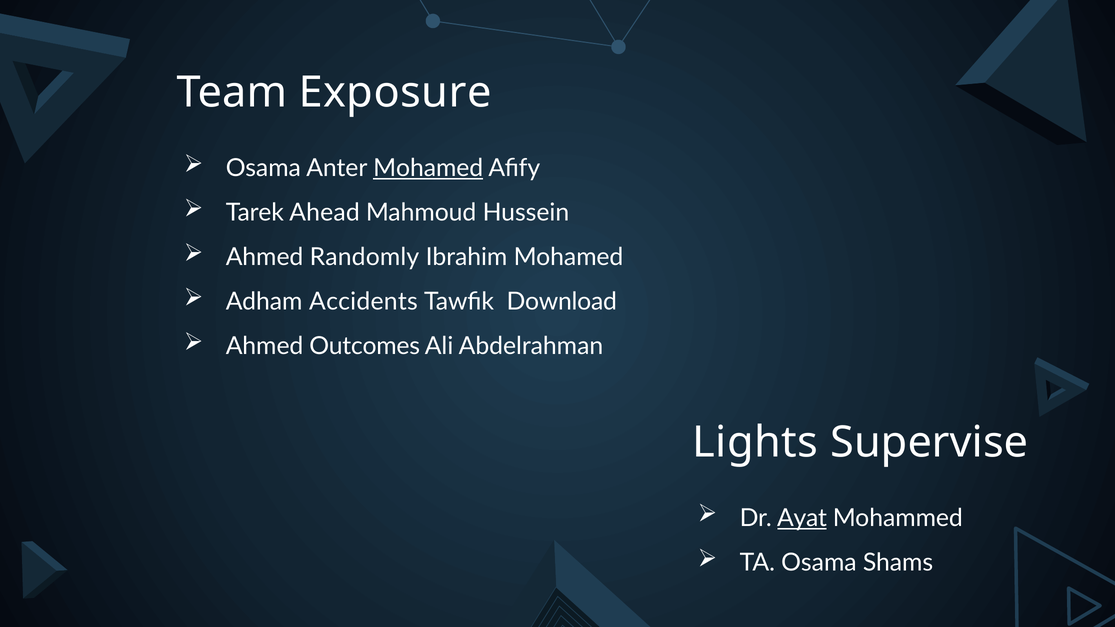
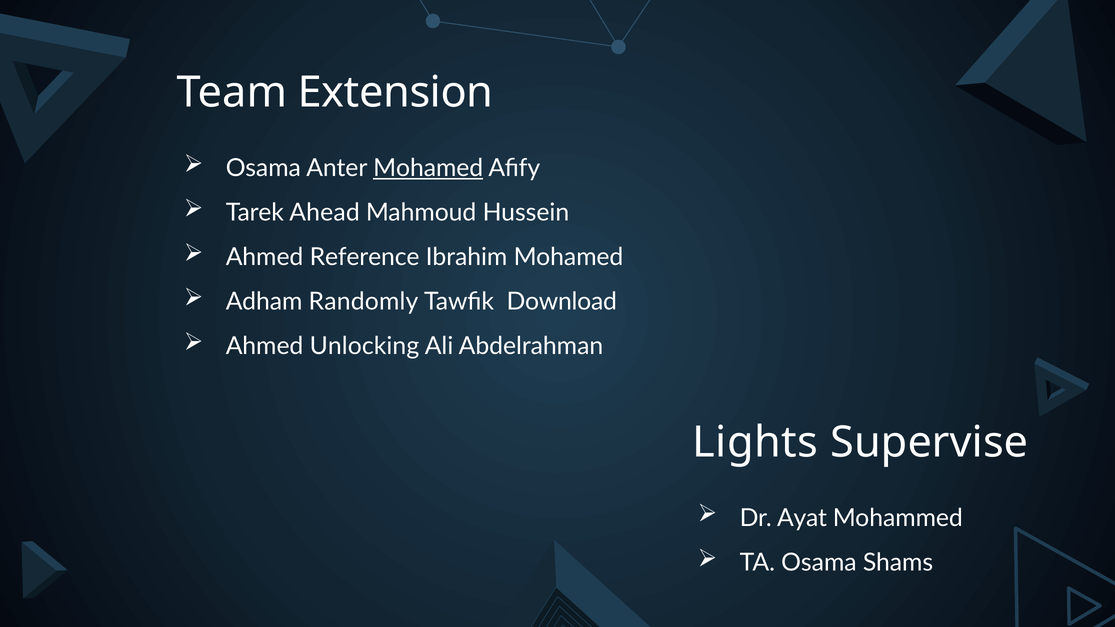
Exposure: Exposure -> Extension
Randomly: Randomly -> Reference
Accidents: Accidents -> Randomly
Outcomes: Outcomes -> Unlocking
Ayat underline: present -> none
